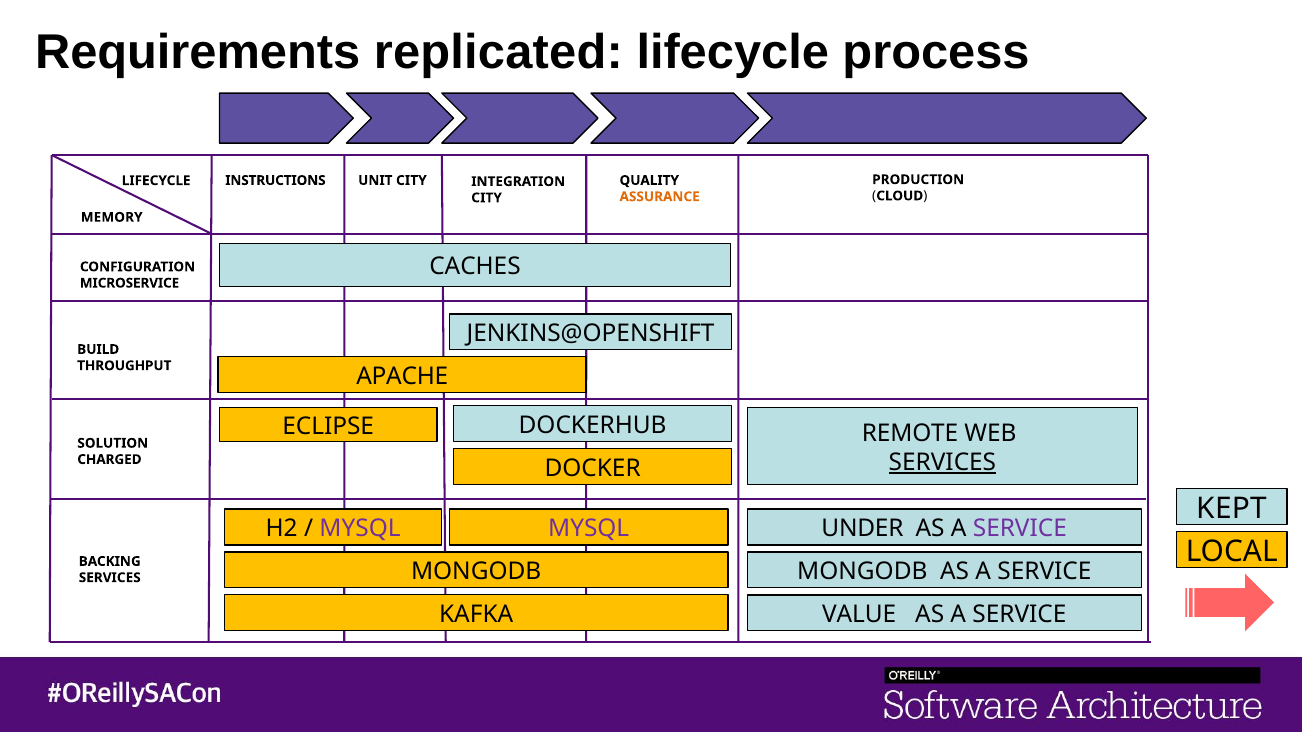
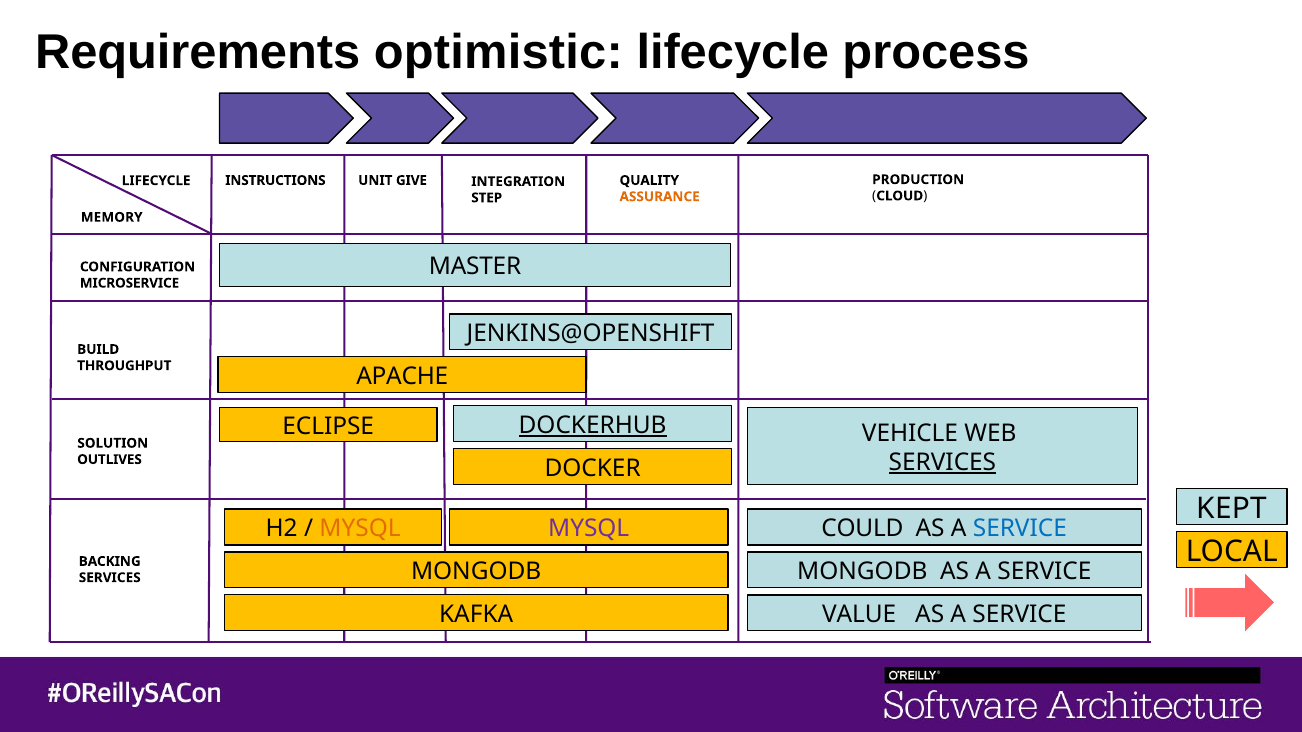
replicated: replicated -> optimistic
UNIT CITY: CITY -> GIVE
CITY at (487, 198): CITY -> STEP
CACHES: CACHES -> MASTER
DOCKERHUB underline: none -> present
REMOTE: REMOTE -> VEHICLE
CHARGED: CHARGED -> OUTLIVES
MYSQL at (360, 529) colour: purple -> orange
UNDER: UNDER -> COULD
SERVICE at (1020, 529) colour: purple -> blue
